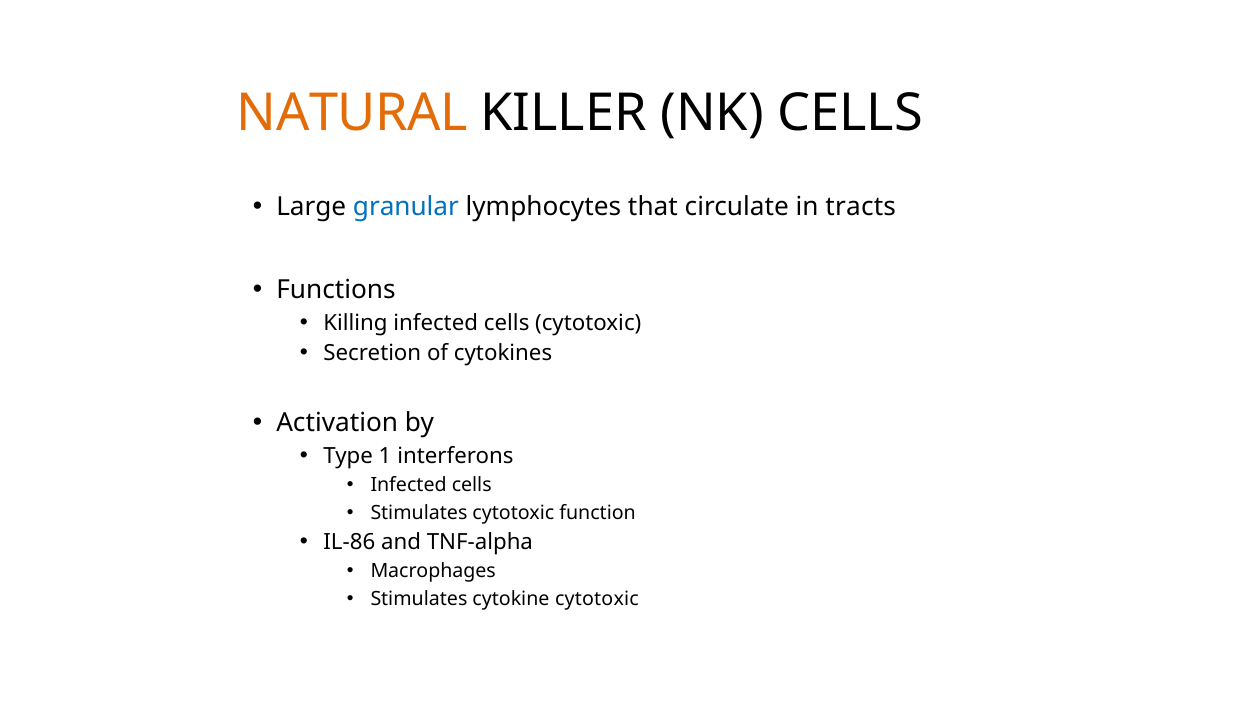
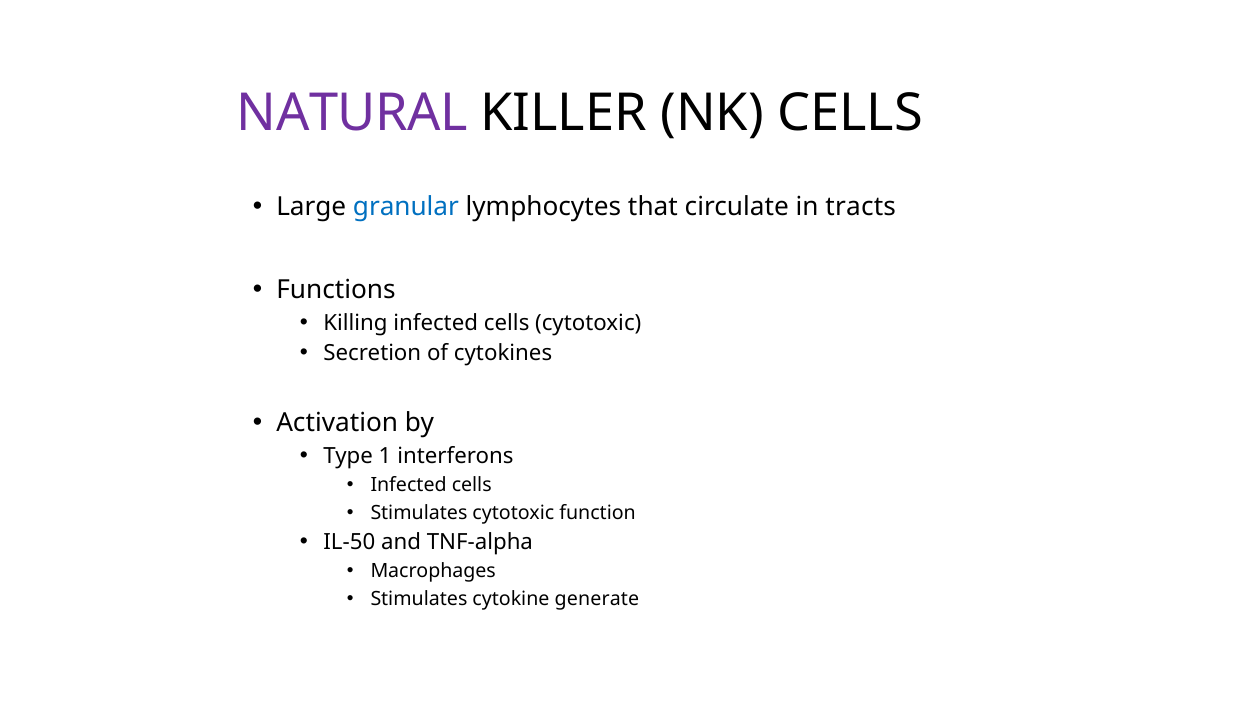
NATURAL colour: orange -> purple
IL-86: IL-86 -> IL-50
cytokine cytotoxic: cytotoxic -> generate
